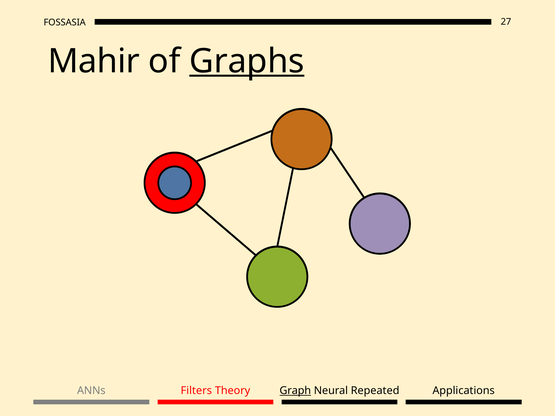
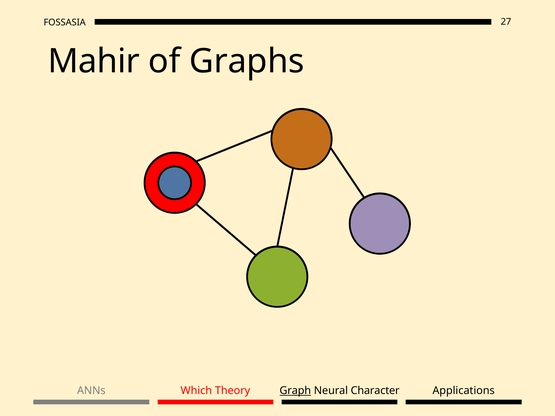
Graphs underline: present -> none
Filters: Filters -> Which
Repeated: Repeated -> Character
